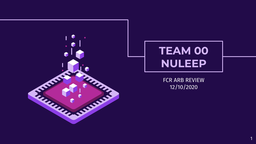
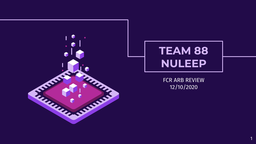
00: 00 -> 88
